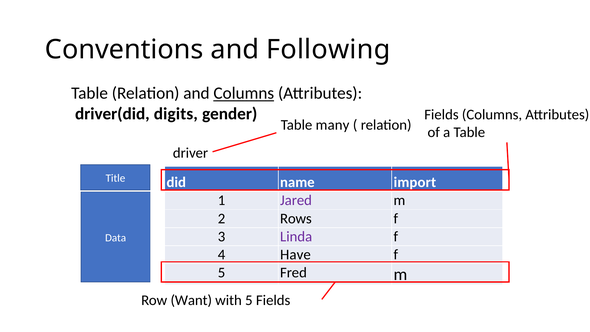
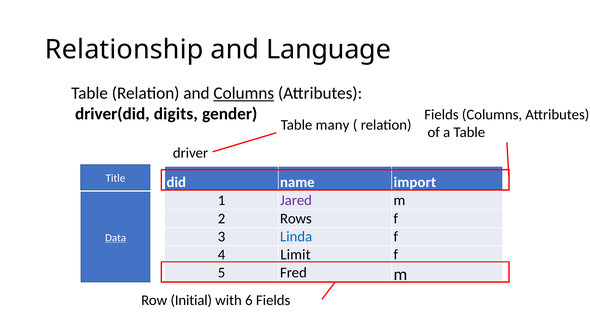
Conventions: Conventions -> Relationship
Following: Following -> Language
Linda colour: purple -> blue
Data underline: none -> present
Have: Have -> Limit
Want: Want -> Initial
with 5: 5 -> 6
